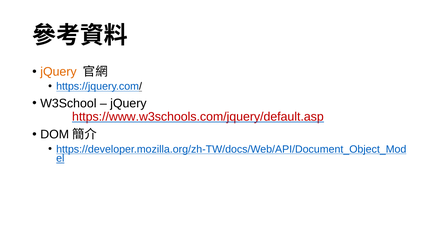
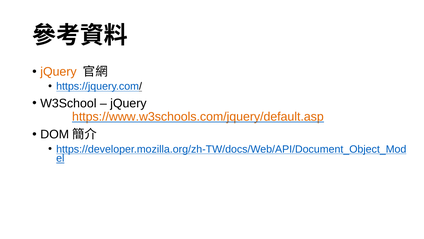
https://www.w3schools.com/jquery/default.asp colour: red -> orange
